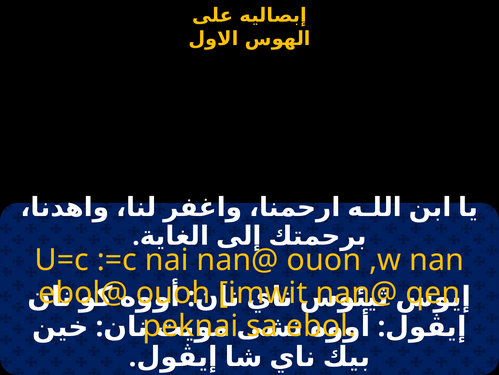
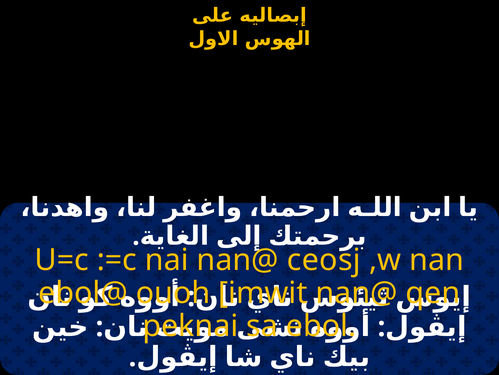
ouon: ouon -> ceosj
